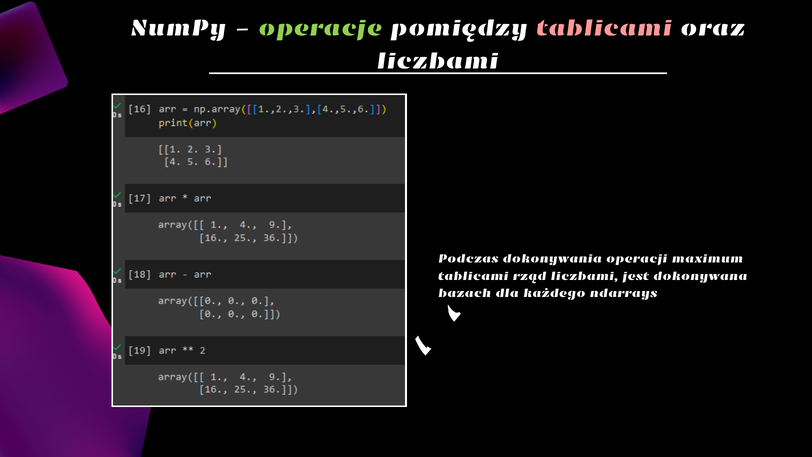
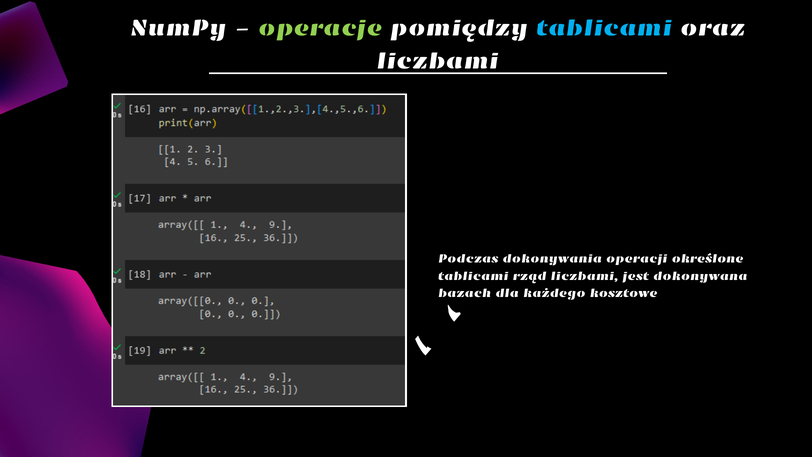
tablicami at (604, 28) colour: pink -> light blue
maximum: maximum -> określone
ndarrays: ndarrays -> kosztowe
